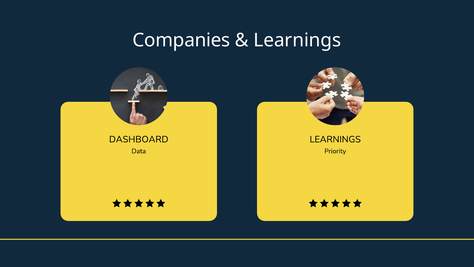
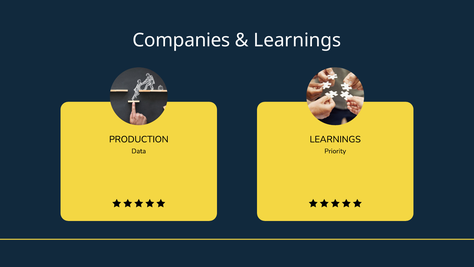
DASHBOARD: DASHBOARD -> PRODUCTION
